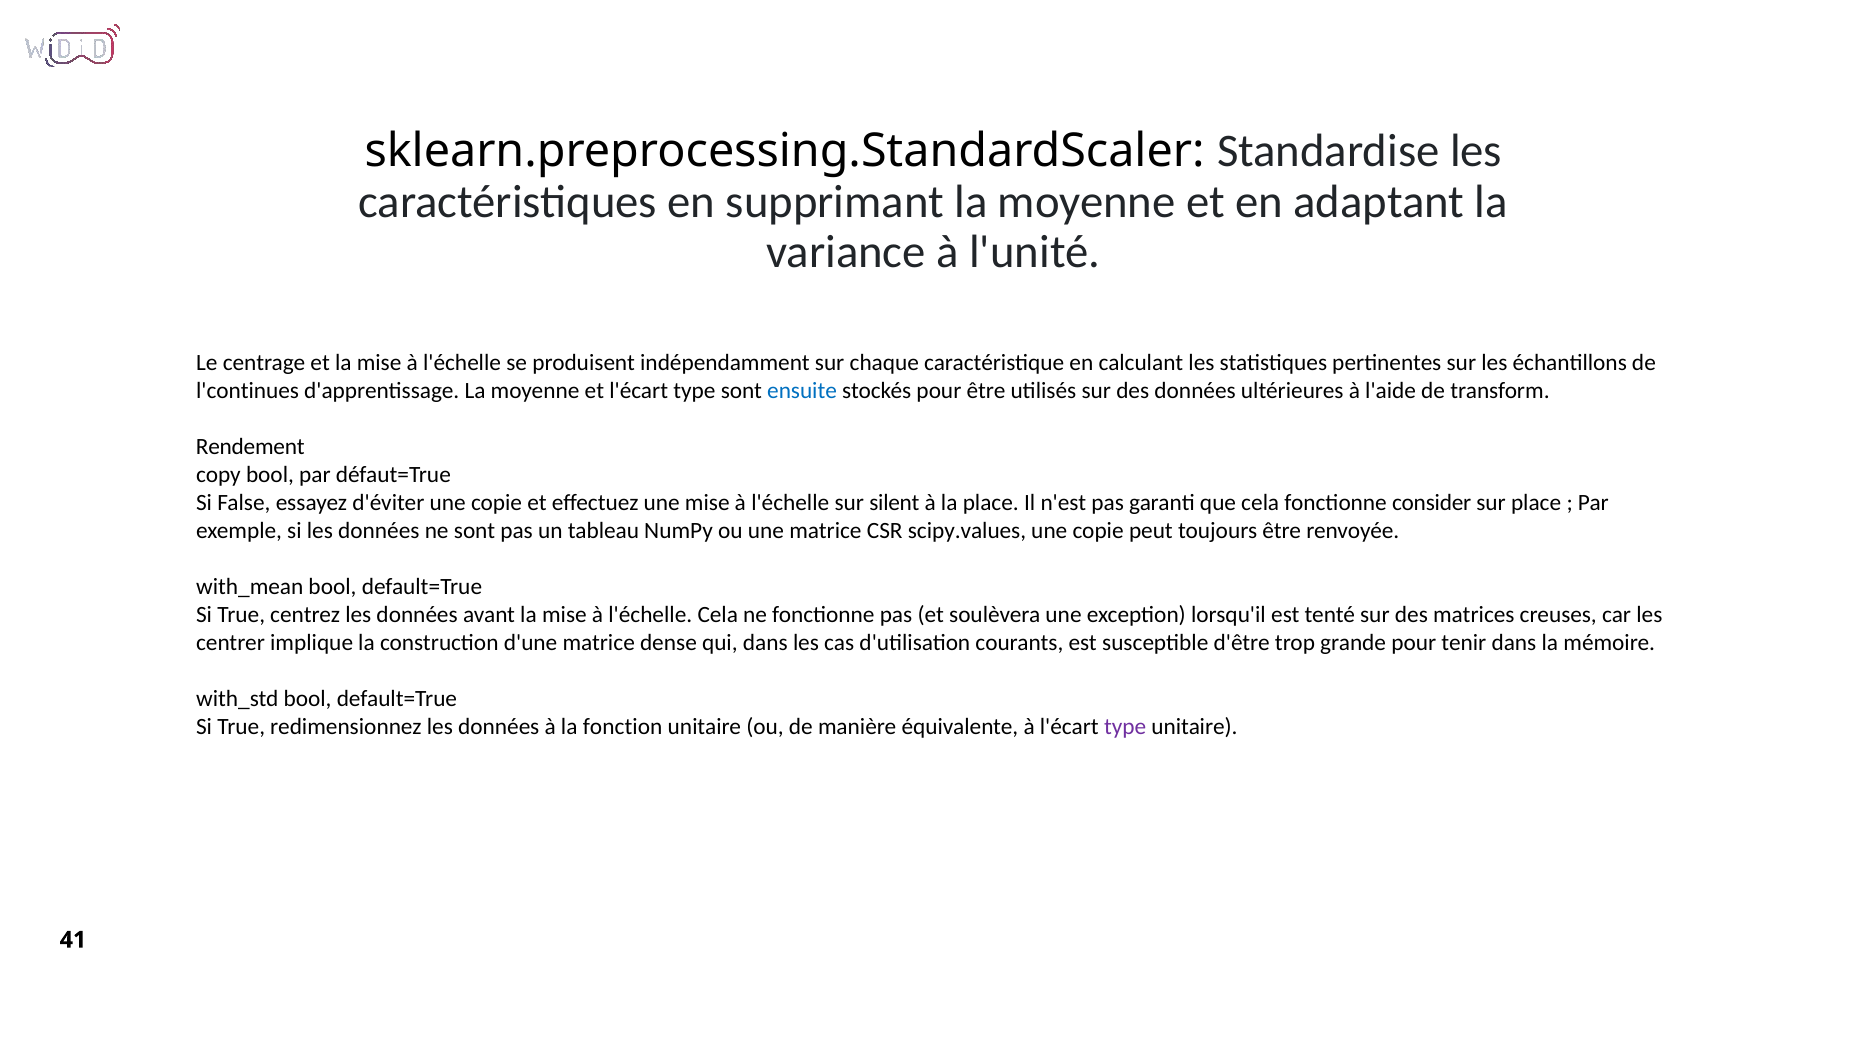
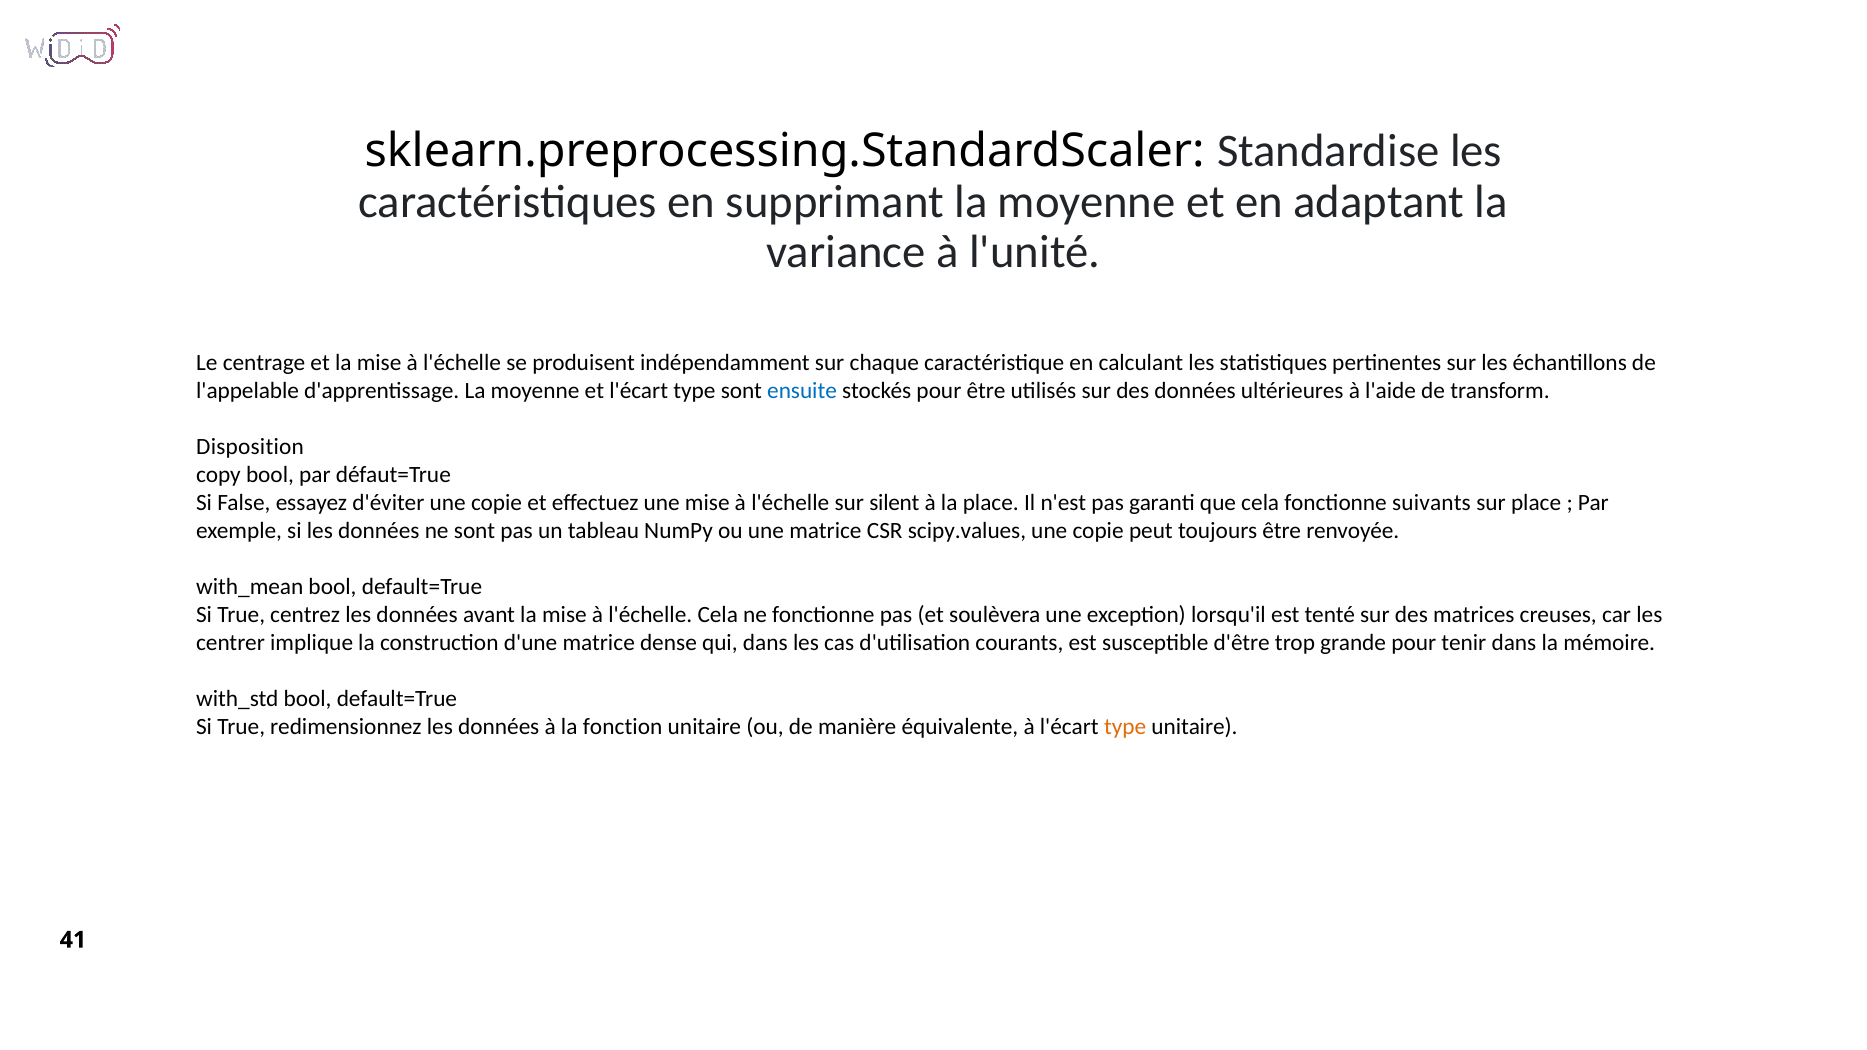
l'continues: l'continues -> l'appelable
Rendement: Rendement -> Disposition
consider: consider -> suivants
type at (1125, 727) colour: purple -> orange
